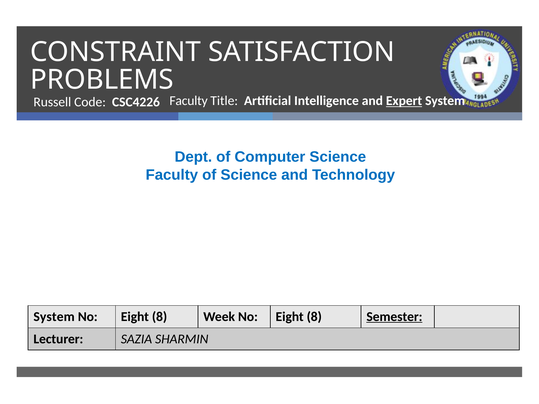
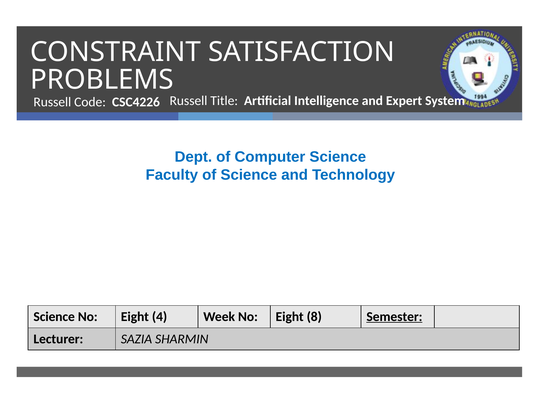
Faculty at (189, 101): Faculty -> Russell
Expert underline: present -> none
System at (54, 317): System -> Science
8 at (160, 317): 8 -> 4
